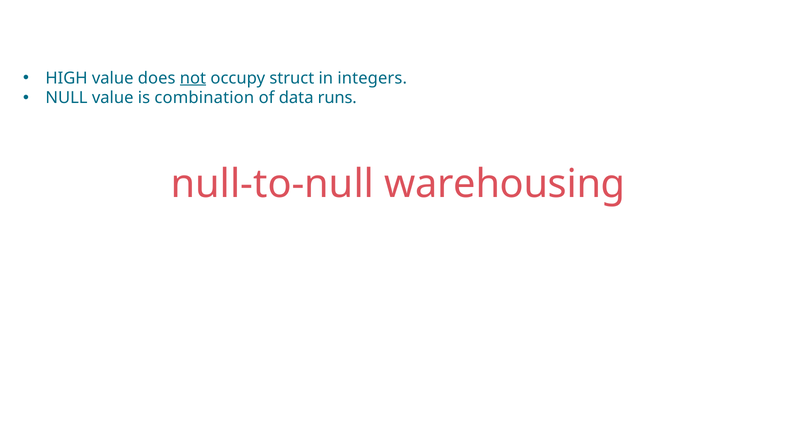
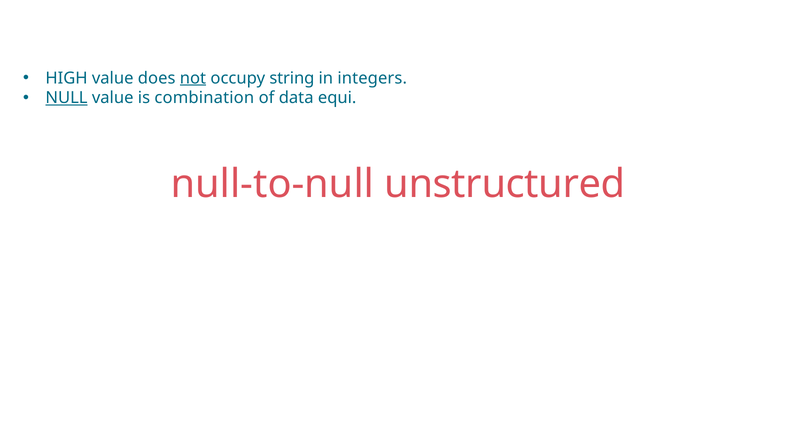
struct: struct -> string
NULL underline: none -> present
runs: runs -> equi
warehousing: warehousing -> unstructured
